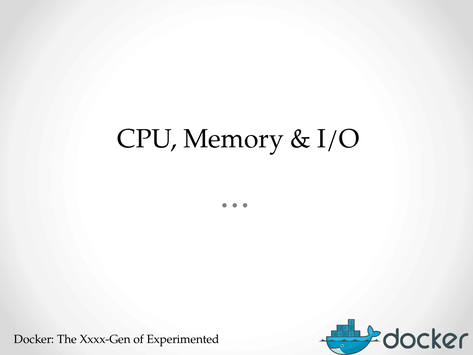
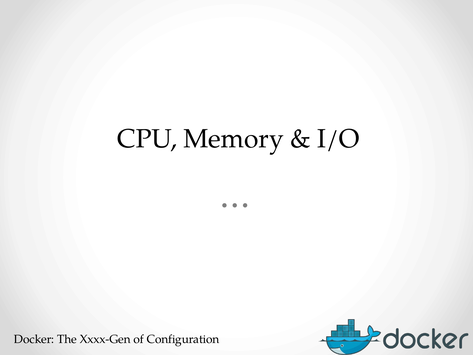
Experimented: Experimented -> Configuration
